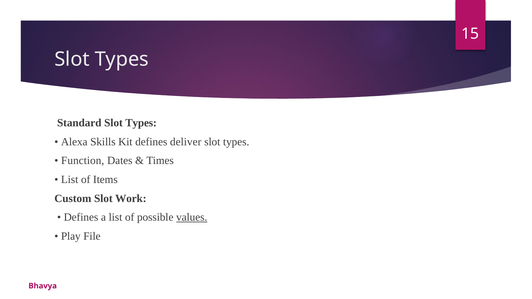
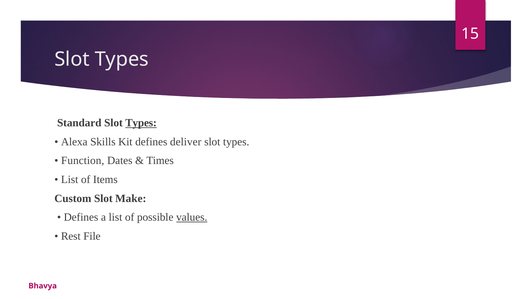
Types at (141, 123) underline: none -> present
Work: Work -> Make
Play: Play -> Rest
